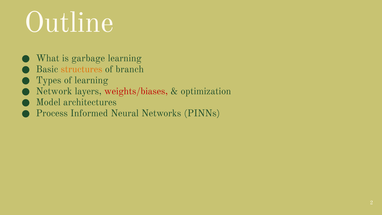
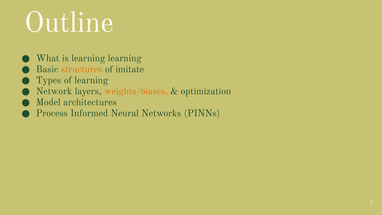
is garbage: garbage -> learning
branch: branch -> imitate
weights/biases colour: red -> orange
